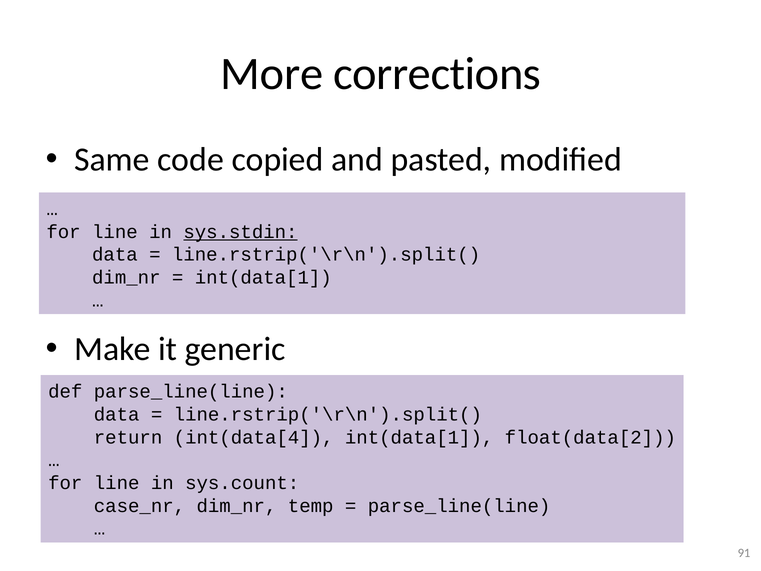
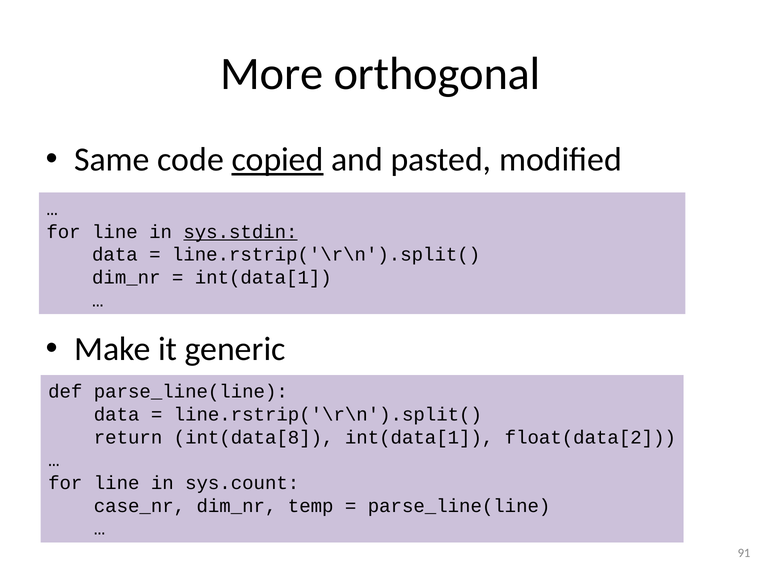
corrections: corrections -> orthogonal
copied underline: none -> present
int(data[4: int(data[4 -> int(data[8
